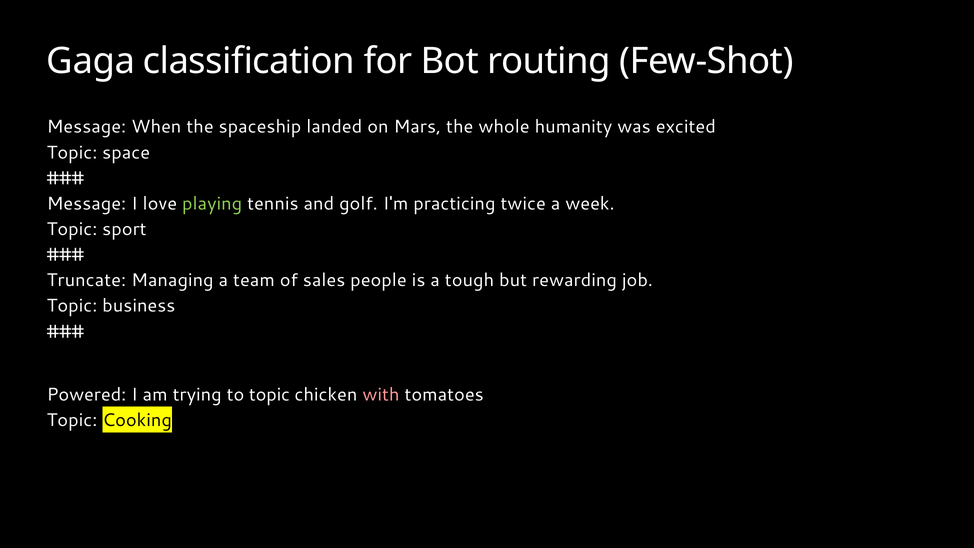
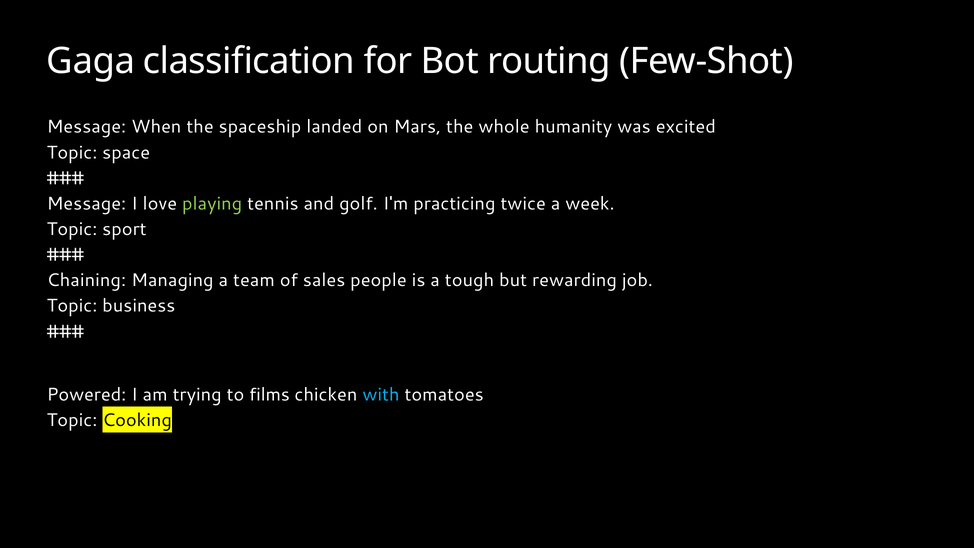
Truncate: Truncate -> Chaining
to topic: topic -> films
with colour: pink -> light blue
